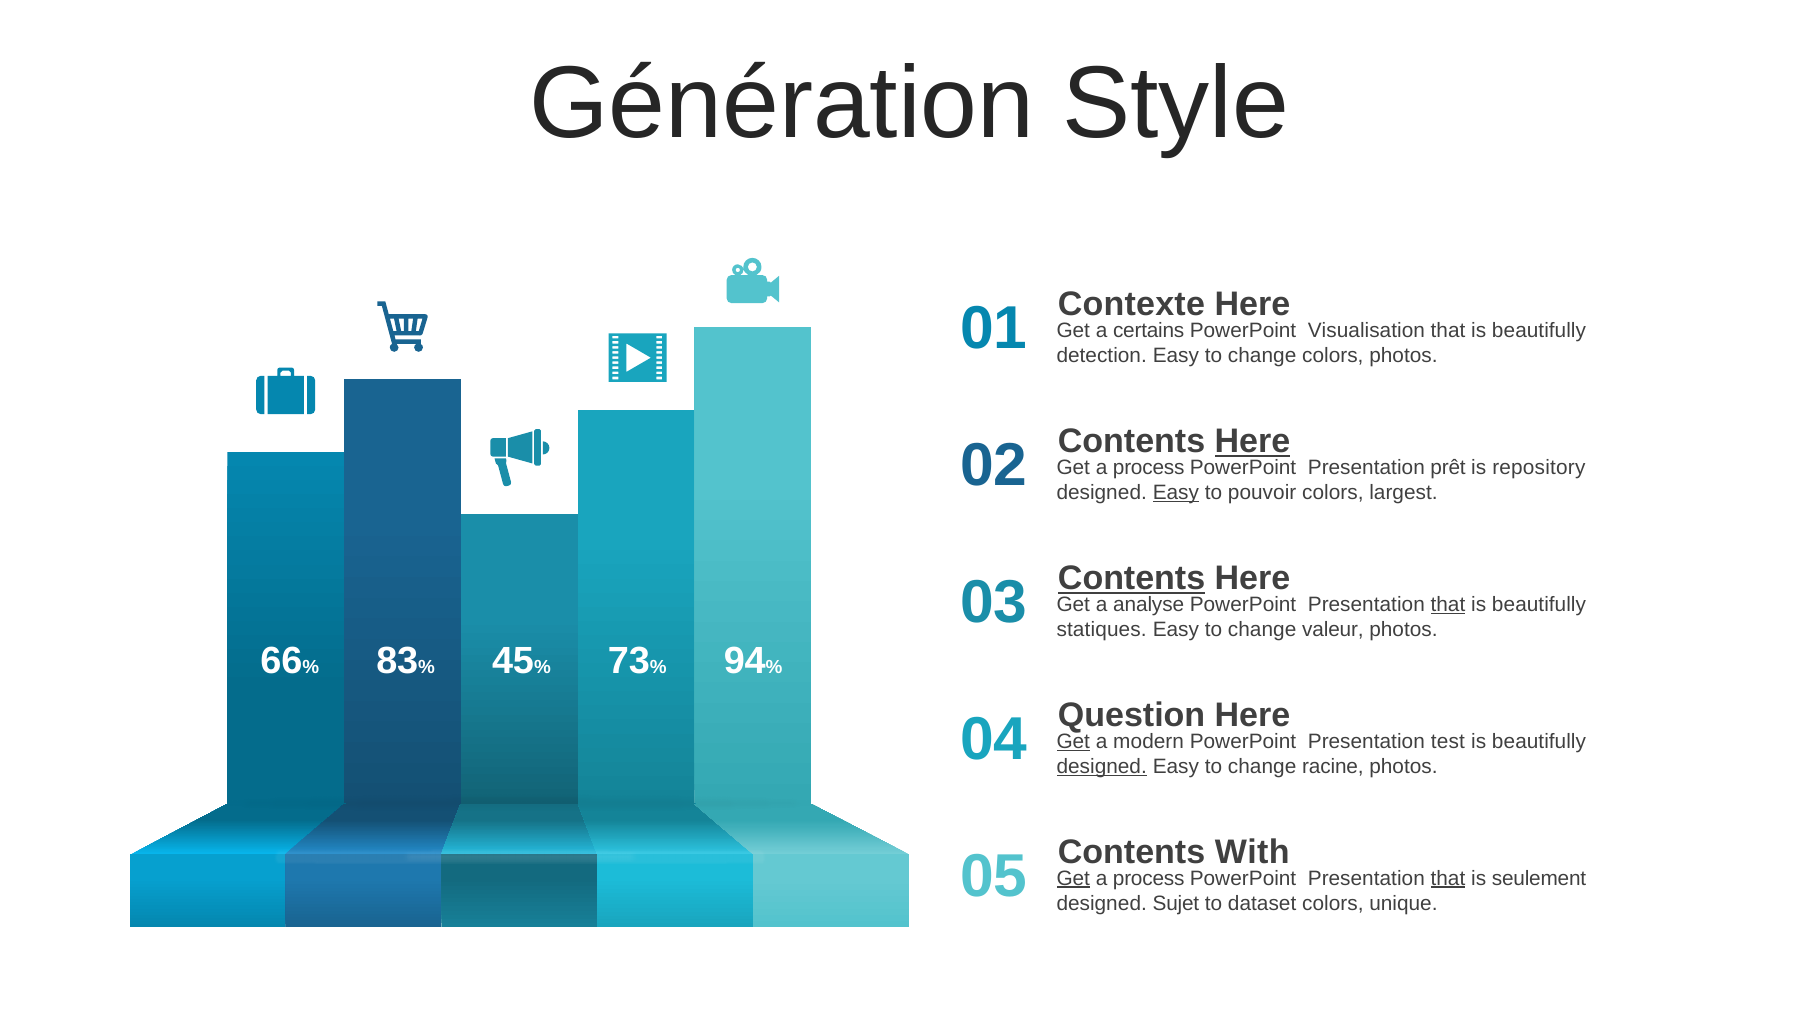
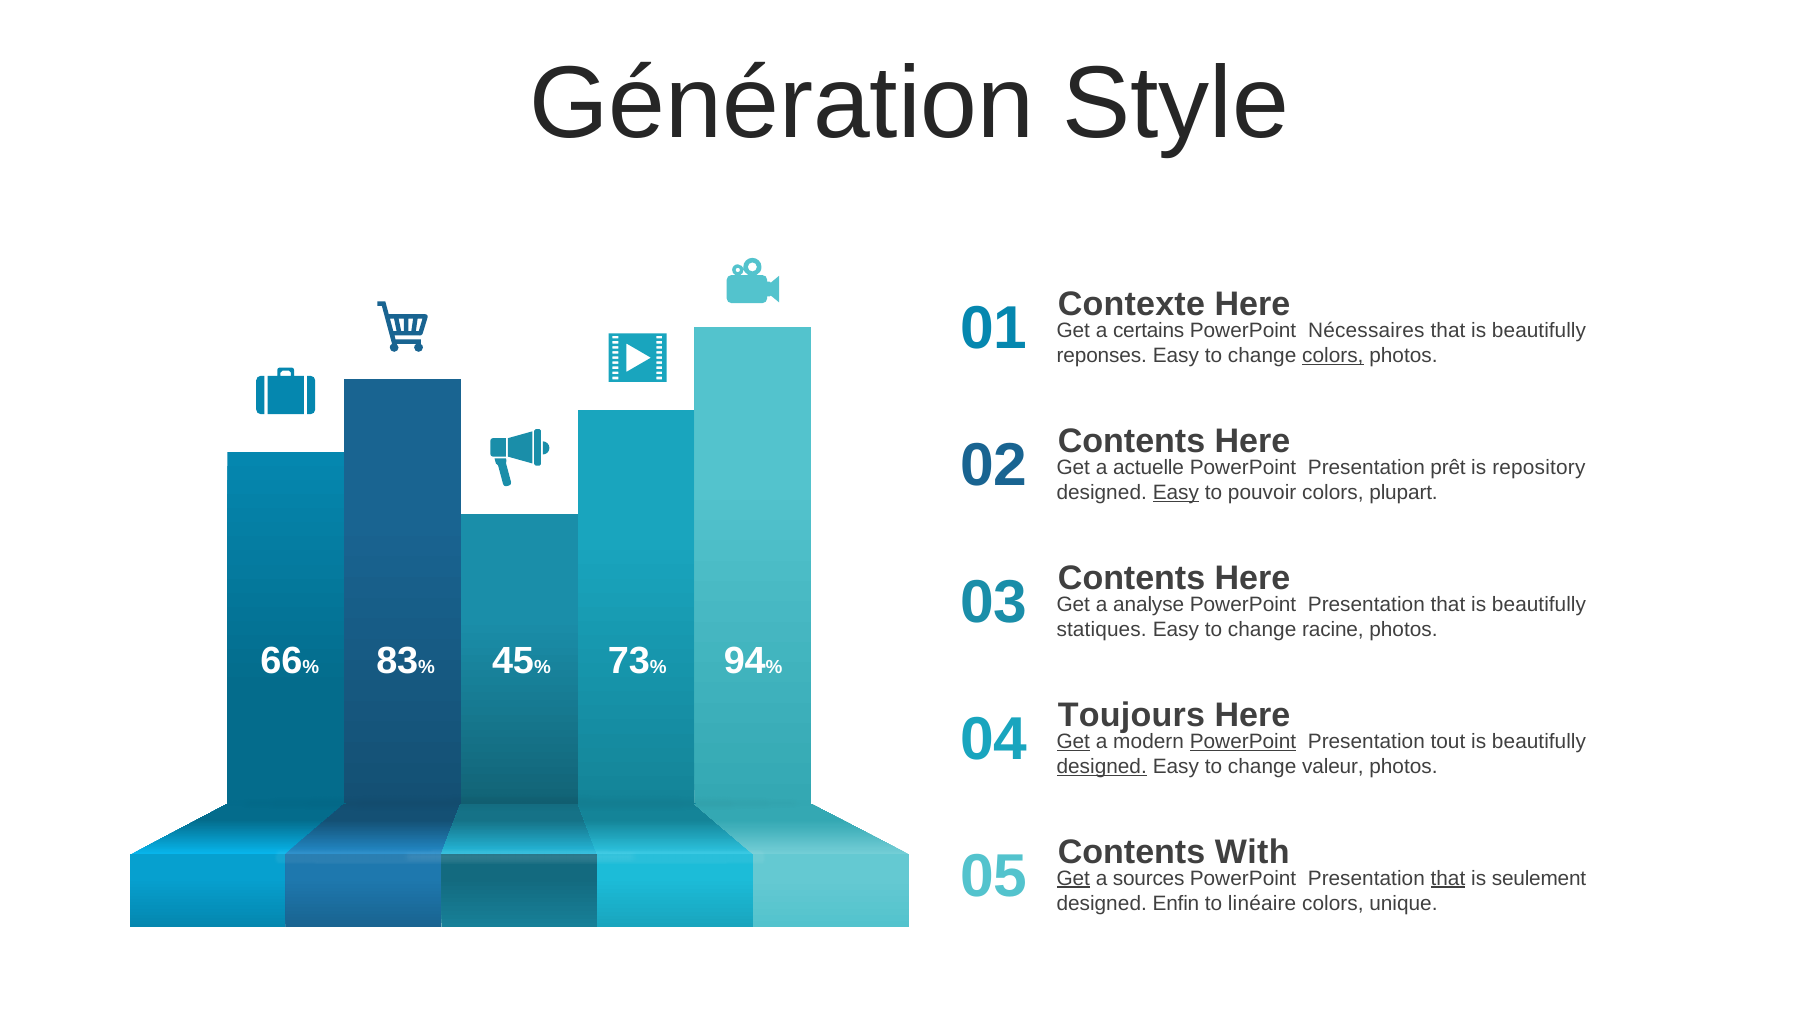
Visualisation: Visualisation -> Nécessaires
detection: detection -> reponses
colors at (1333, 356) underline: none -> present
Here at (1252, 441) underline: present -> none
process at (1149, 468): process -> actuelle
largest: largest -> plupart
Contents at (1132, 578) underline: present -> none
that at (1448, 604) underline: present -> none
valeur: valeur -> racine
Question: Question -> Toujours
PowerPoint at (1243, 741) underline: none -> present
test: test -> tout
racine: racine -> valeur
process at (1149, 878): process -> sources
Sujet: Sujet -> Enfin
dataset: dataset -> linéaire
